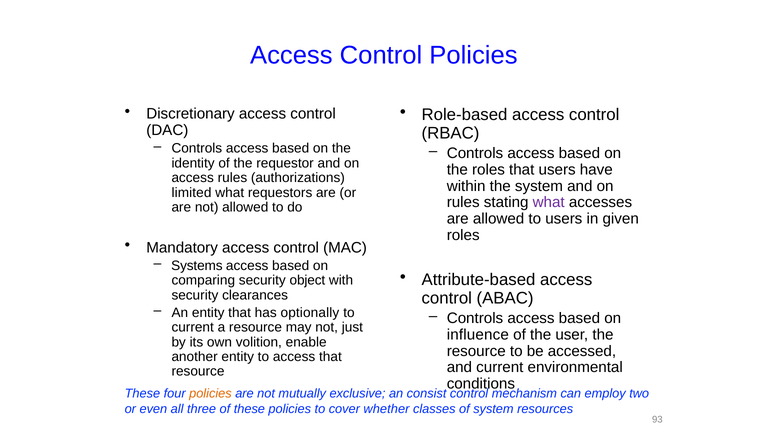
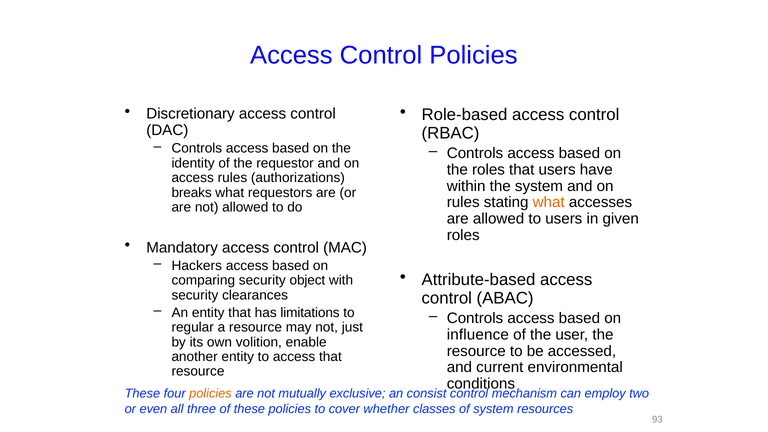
limited: limited -> breaks
what at (549, 202) colour: purple -> orange
Systems: Systems -> Hackers
optionally: optionally -> limitations
current at (193, 327): current -> regular
